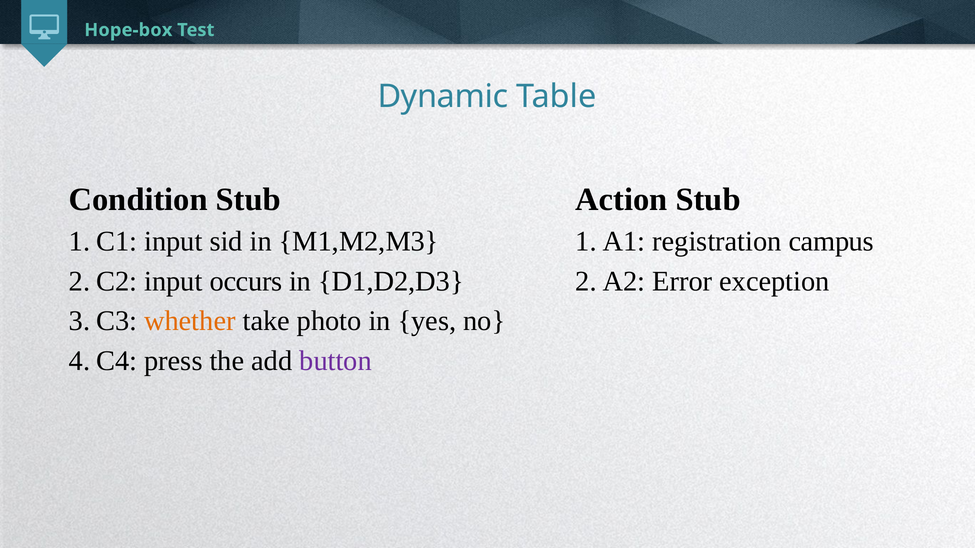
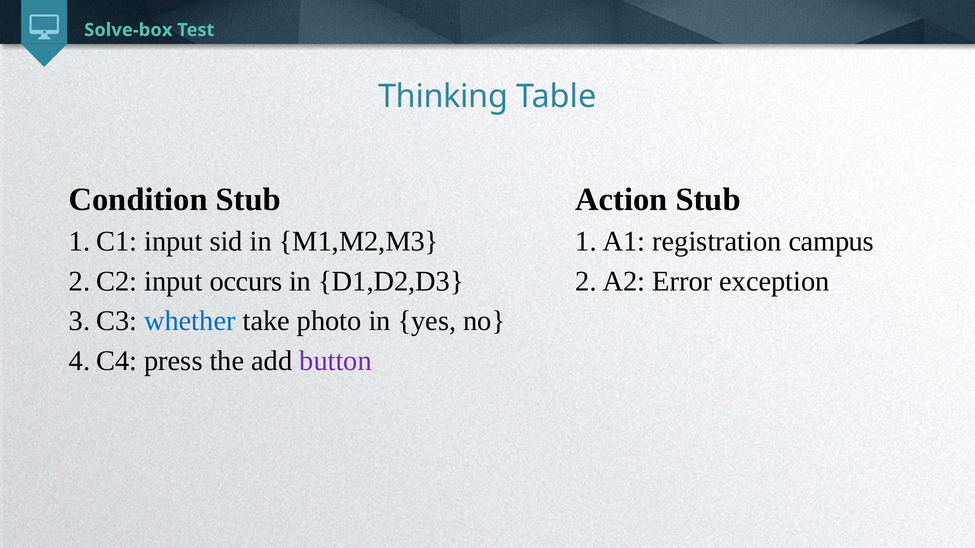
Hope-box: Hope-box -> Solve-box
Dynamic: Dynamic -> Thinking
whether colour: orange -> blue
